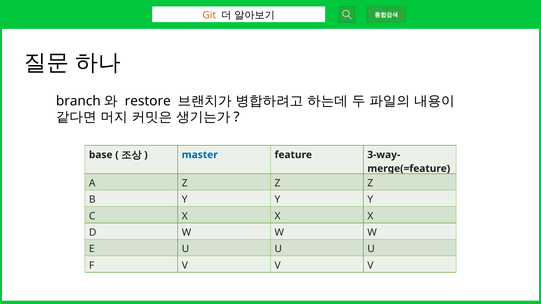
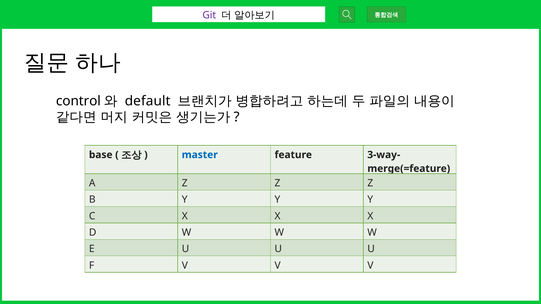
Git colour: orange -> purple
branch: branch -> control
restore: restore -> default
